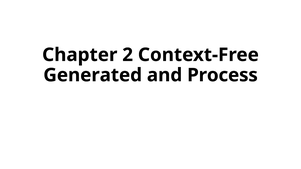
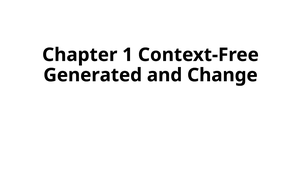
2: 2 -> 1
Process: Process -> Change
